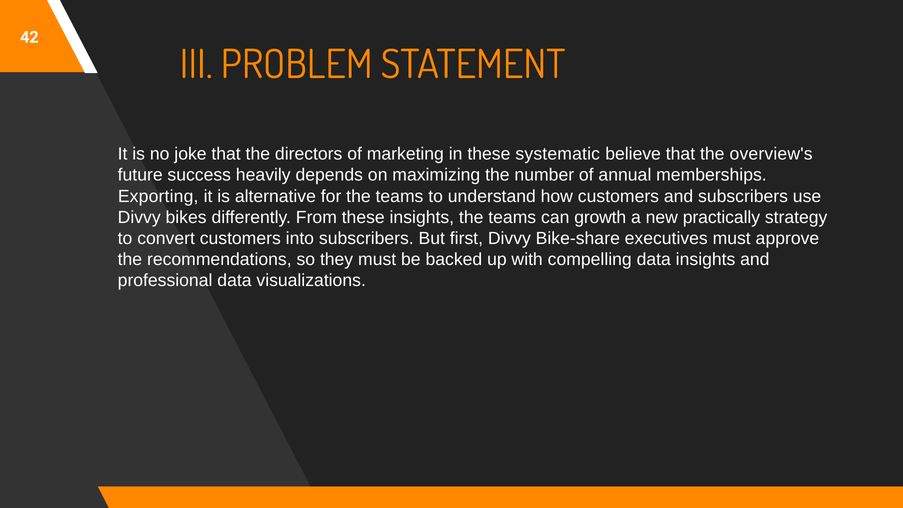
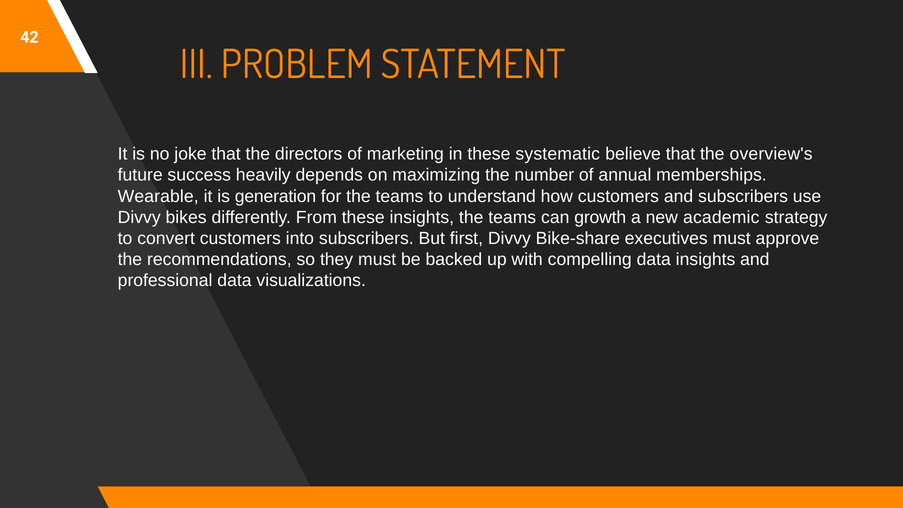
Exporting: Exporting -> Wearable
alternative: alternative -> generation
practically: practically -> academic
